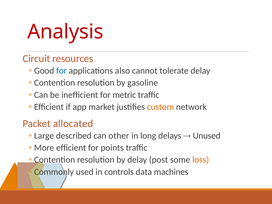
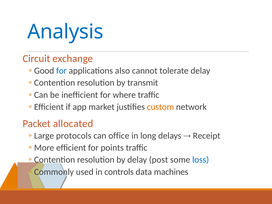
Analysis colour: red -> blue
resources: resources -> exchange
gasoline: gasoline -> transmit
metric: metric -> where
described: described -> protocols
other: other -> office
Unused: Unused -> Receipt
loss colour: orange -> blue
